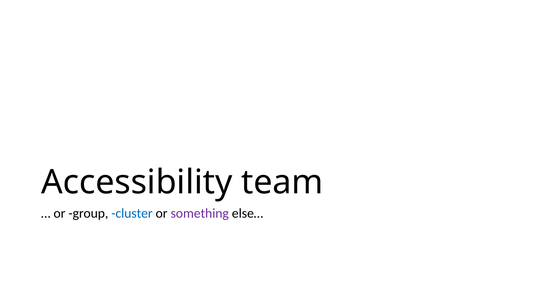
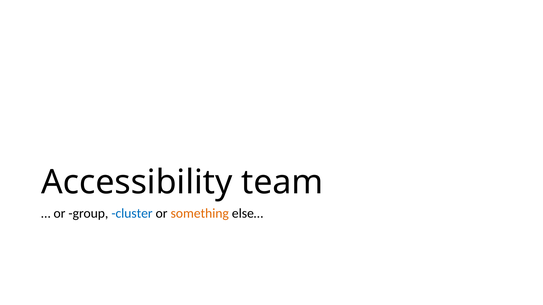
something colour: purple -> orange
